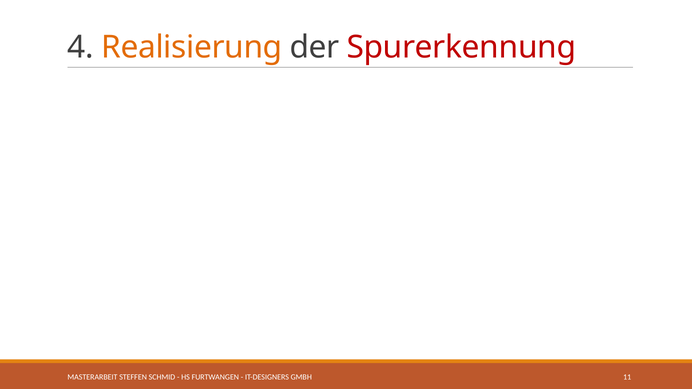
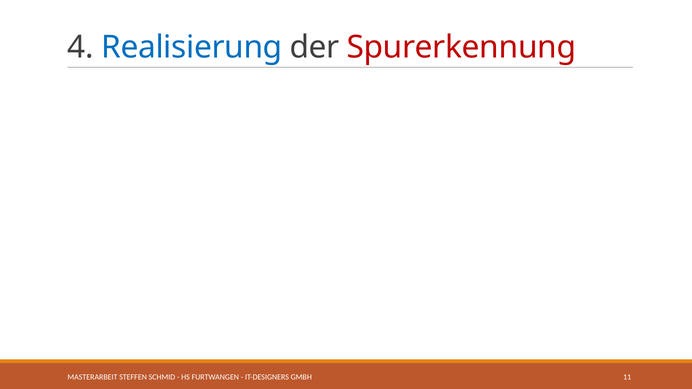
Realisierung colour: orange -> blue
